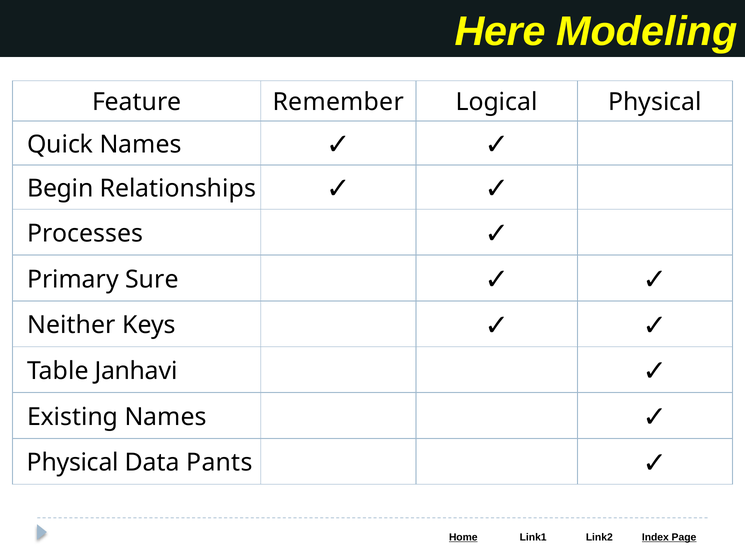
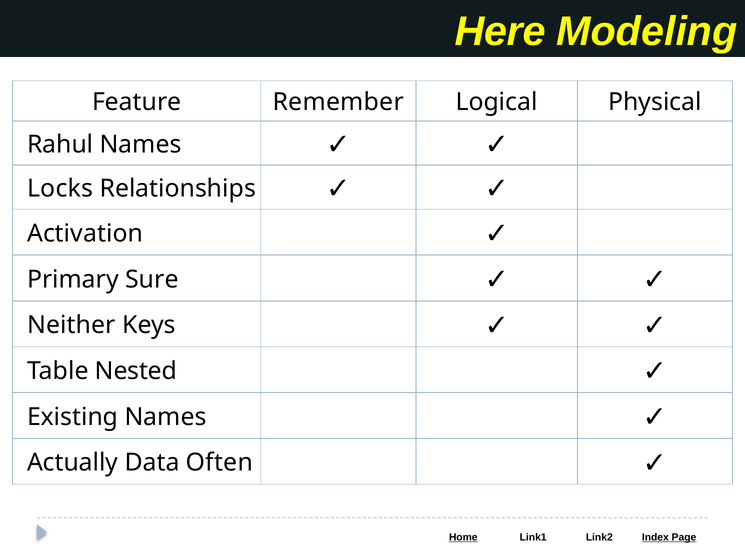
Quick: Quick -> Rahul
Begin: Begin -> Locks
Processes: Processes -> Activation
Janhavi: Janhavi -> Nested
Physical at (73, 463): Physical -> Actually
Pants: Pants -> Often
